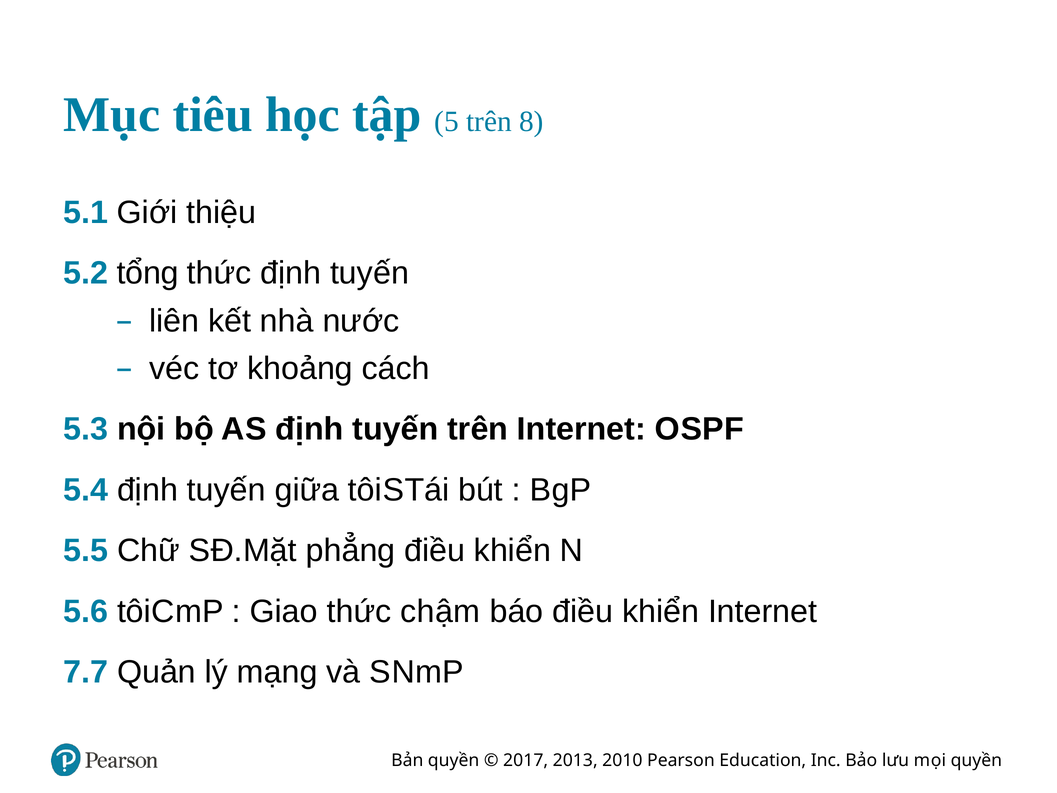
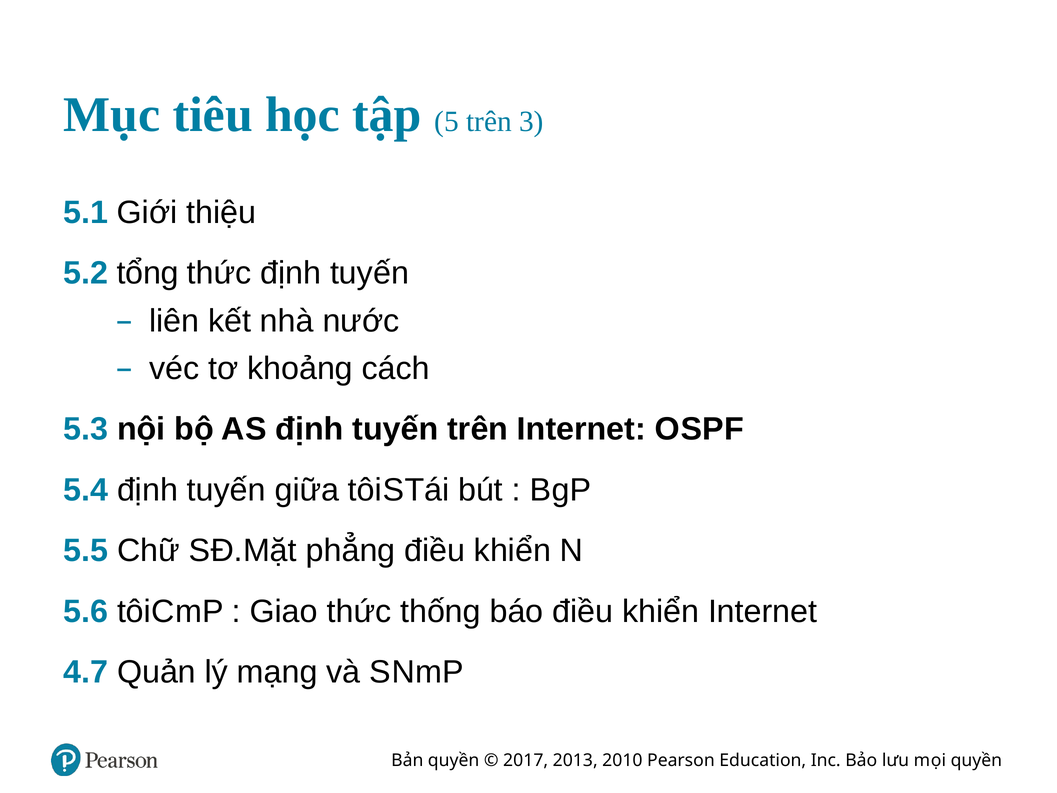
8: 8 -> 3
chậm: chậm -> thống
7.7: 7.7 -> 4.7
